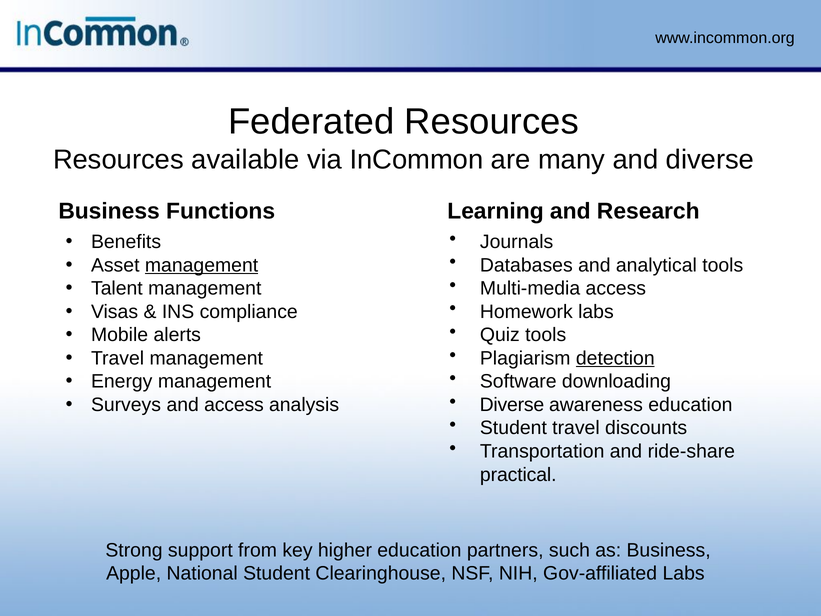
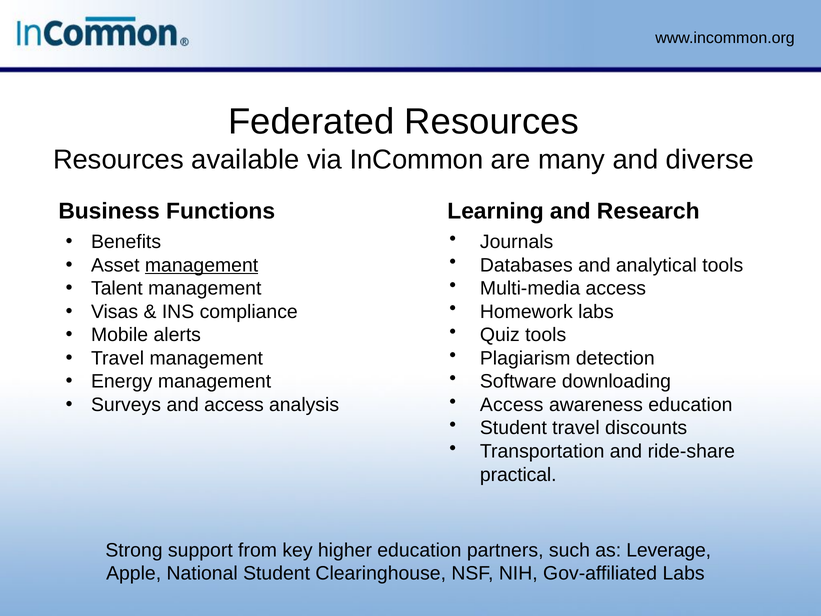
detection underline: present -> none
Diverse at (512, 405): Diverse -> Access
as Business: Business -> Leverage
